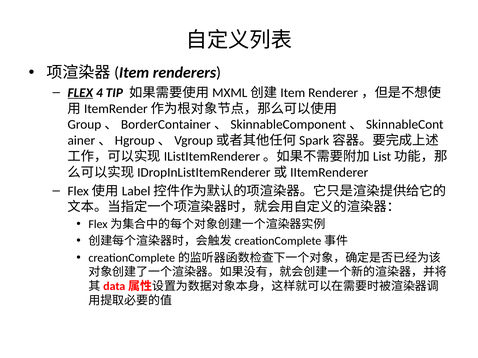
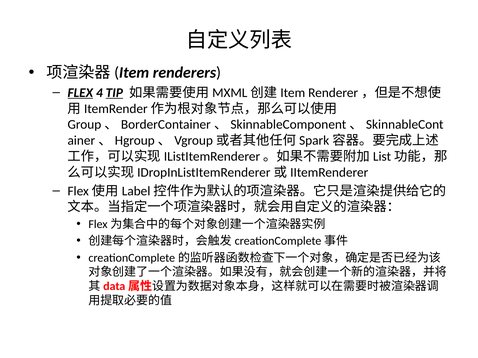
TIP underline: none -> present
